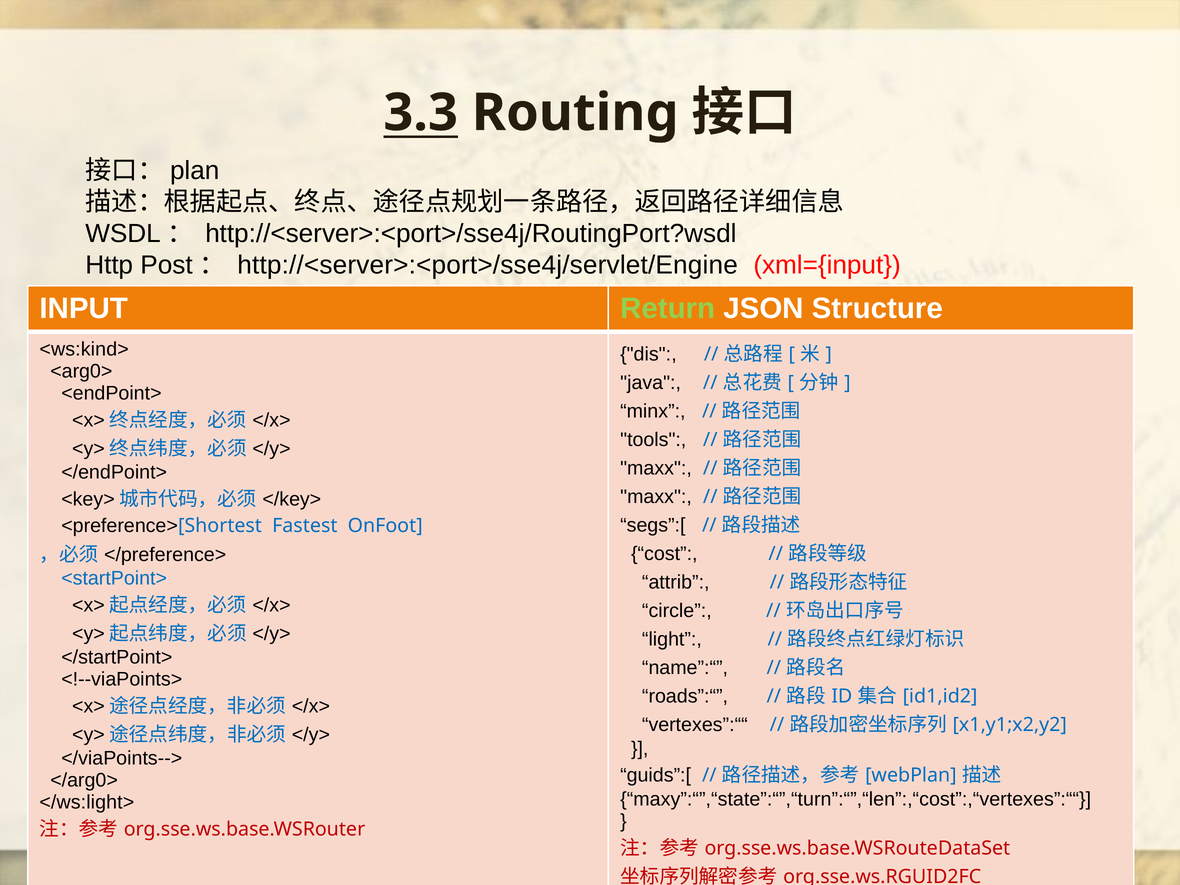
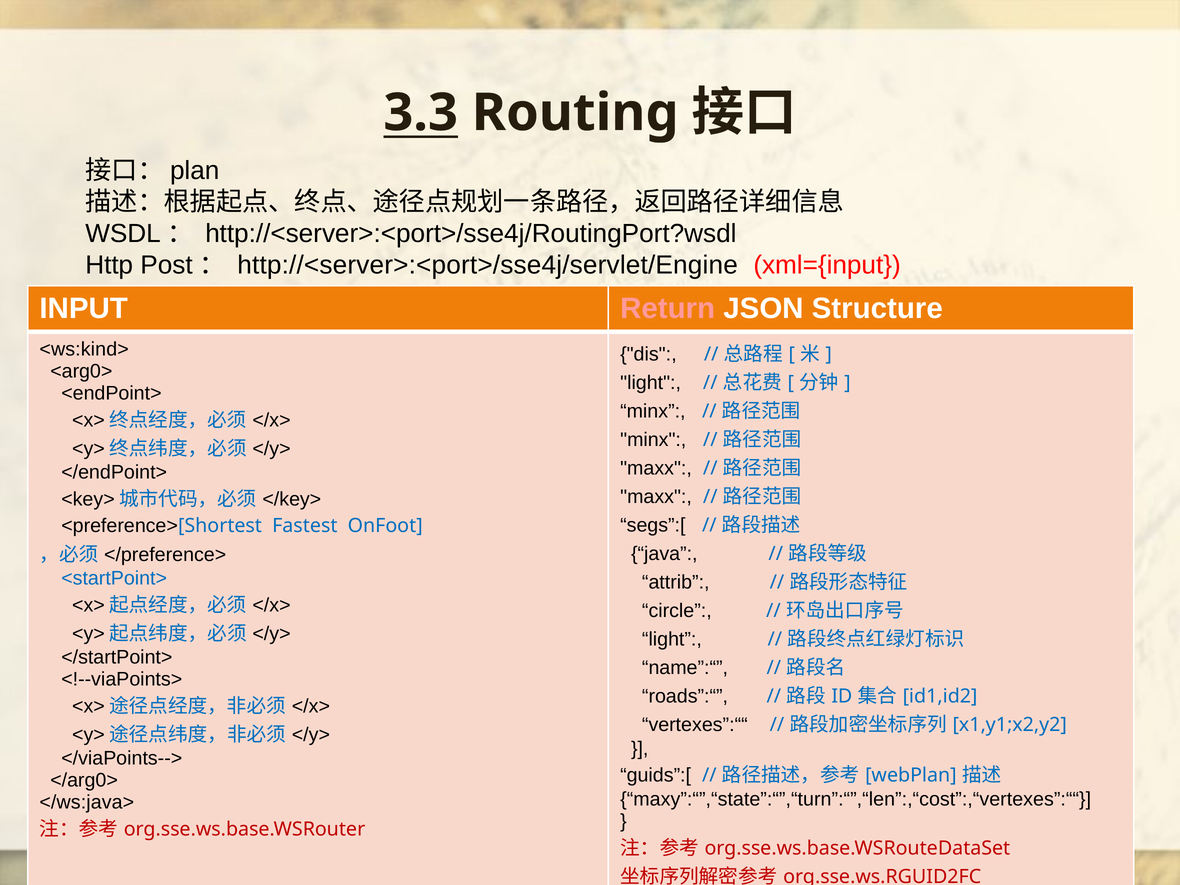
Return colour: light green -> pink
java at (651, 383): java -> light
tools at (653, 440): tools -> minx
cost: cost -> java
</ws:light>: </ws:light> -> </ws:java>
